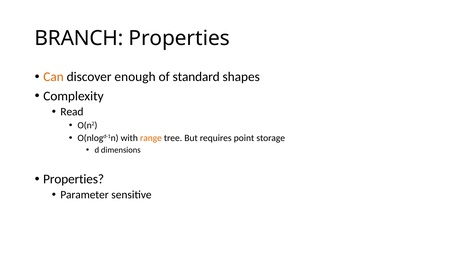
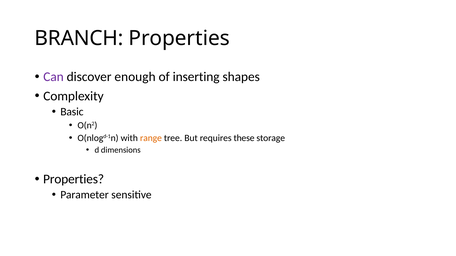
Can colour: orange -> purple
standard: standard -> inserting
Read: Read -> Basic
point: point -> these
